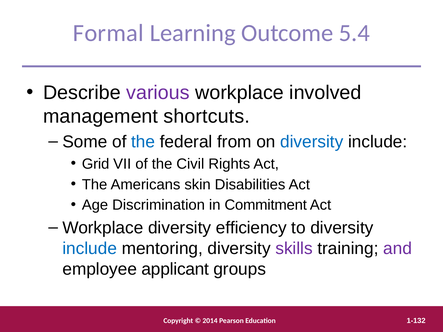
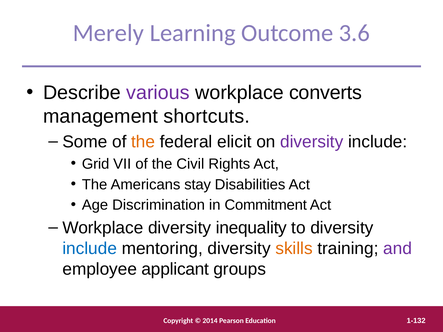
Formal: Formal -> Merely
5.4: 5.4 -> 3.6
involved: involved -> converts
the at (143, 142) colour: blue -> orange
from: from -> elicit
diversity at (312, 142) colour: blue -> purple
skin: skin -> stay
efficiency: efficiency -> inequality
skills colour: purple -> orange
